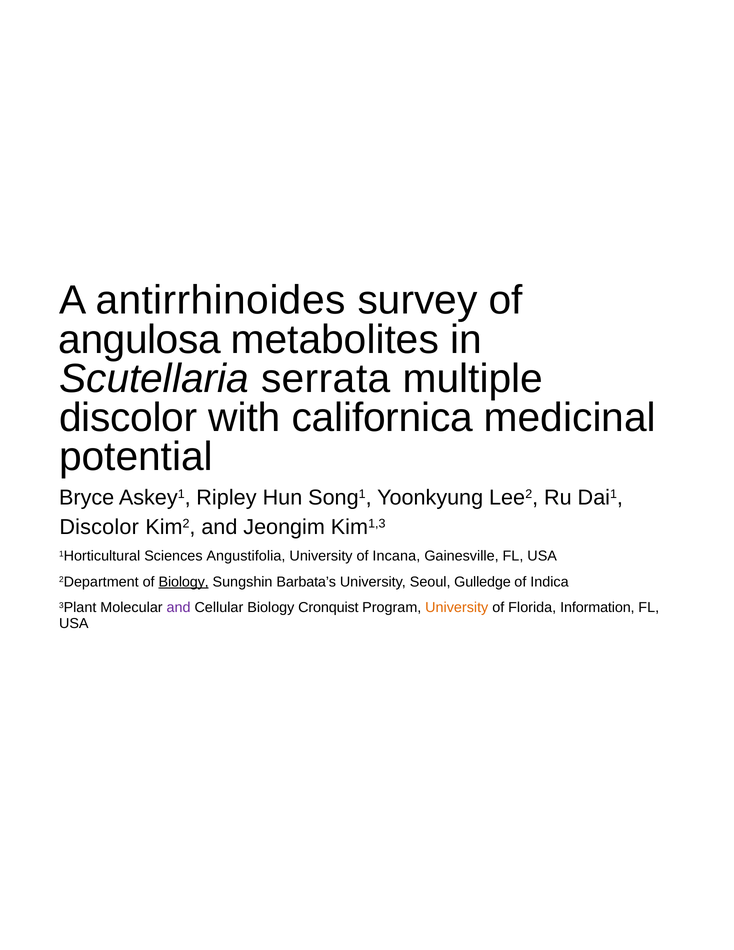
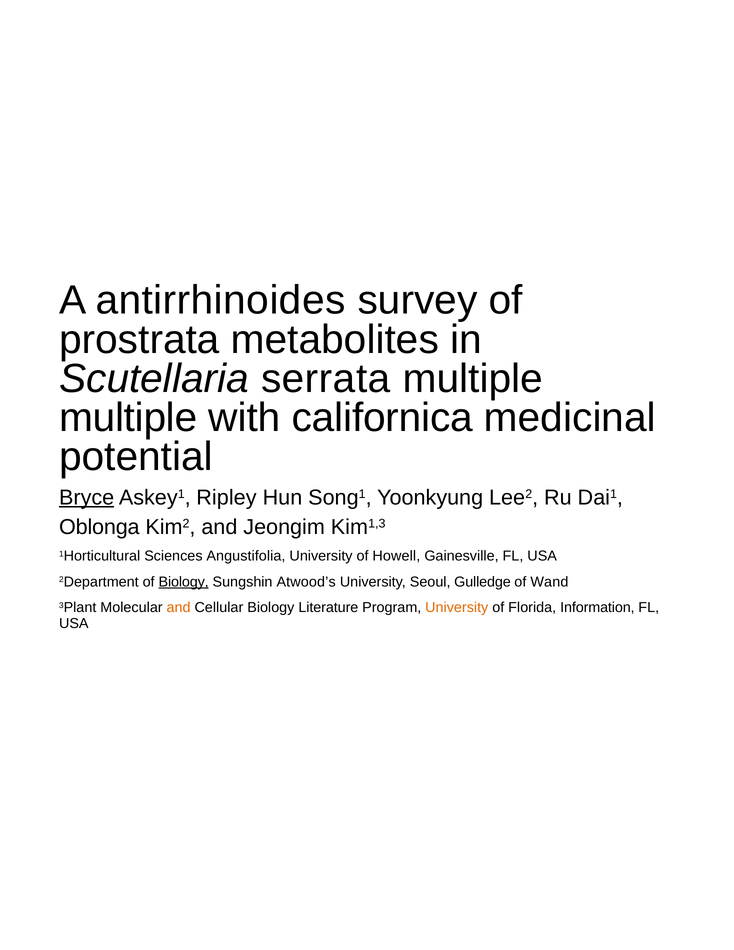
angulosa: angulosa -> prostrata
discolor at (128, 418): discolor -> multiple
Bryce underline: none -> present
Discolor at (99, 527): Discolor -> Oblonga
Incana: Incana -> Howell
Barbata’s: Barbata’s -> Atwood’s
Indica: Indica -> Wand
and at (179, 608) colour: purple -> orange
Cronquist: Cronquist -> Literature
